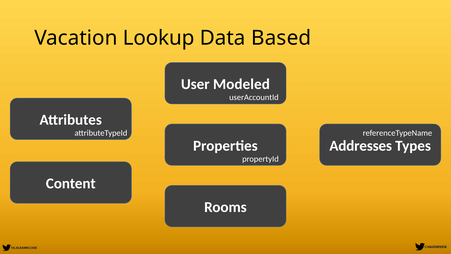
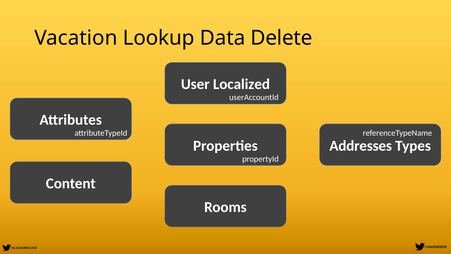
Based: Based -> Delete
Modeled: Modeled -> Localized
